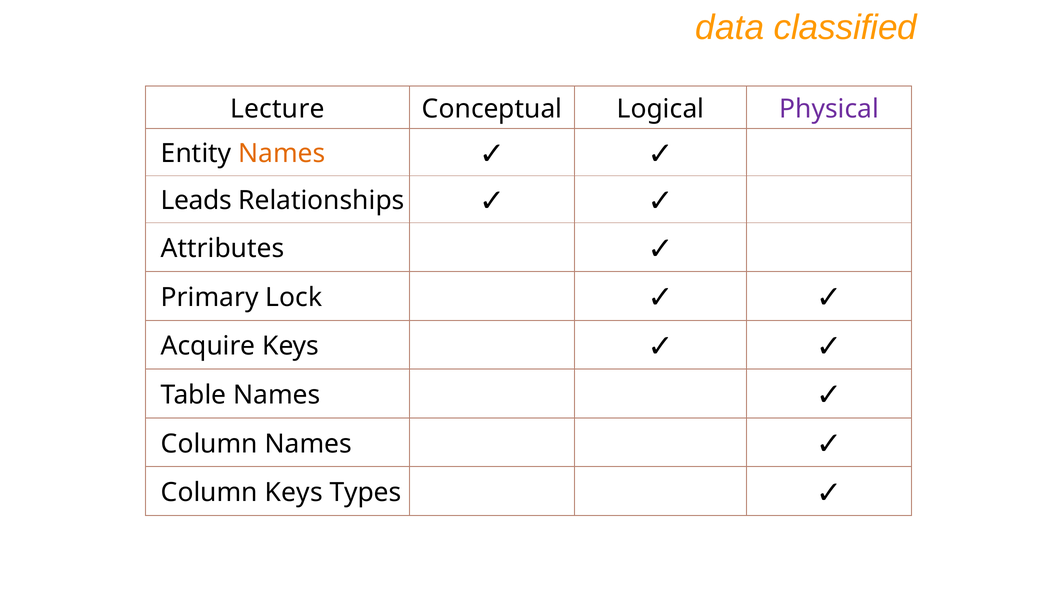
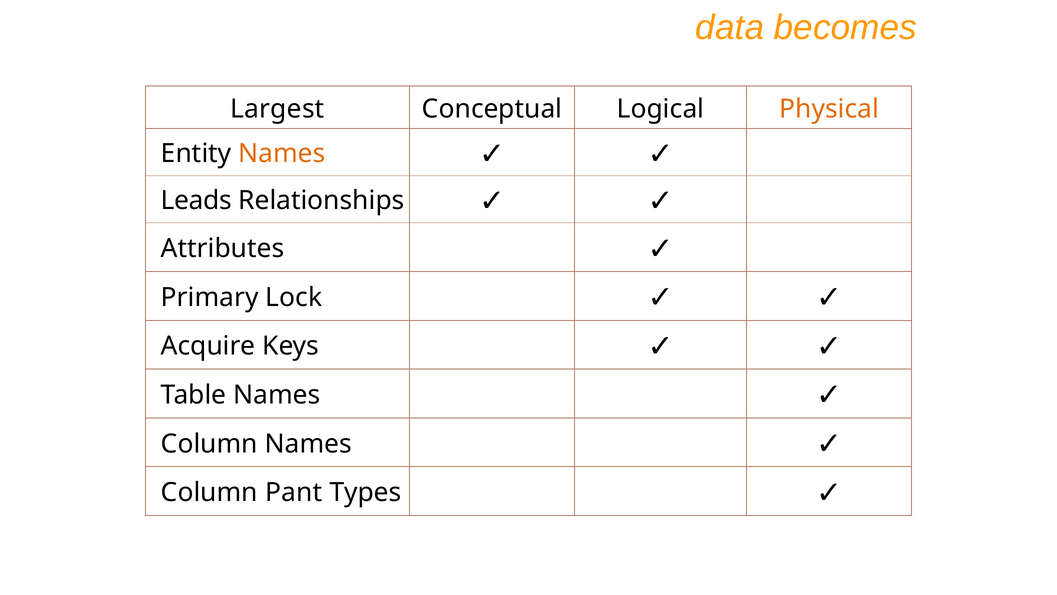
classified: classified -> becomes
Lecture: Lecture -> Largest
Physical colour: purple -> orange
Column Keys: Keys -> Pant
